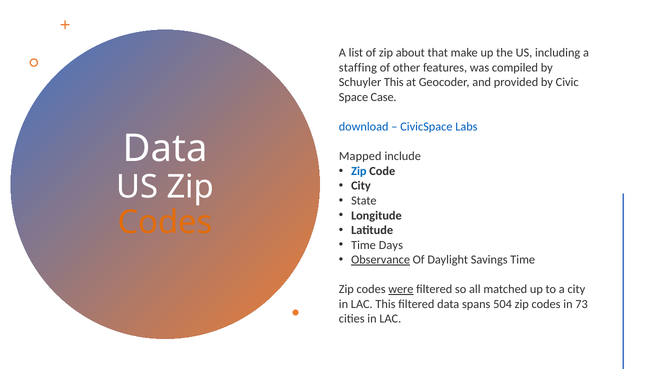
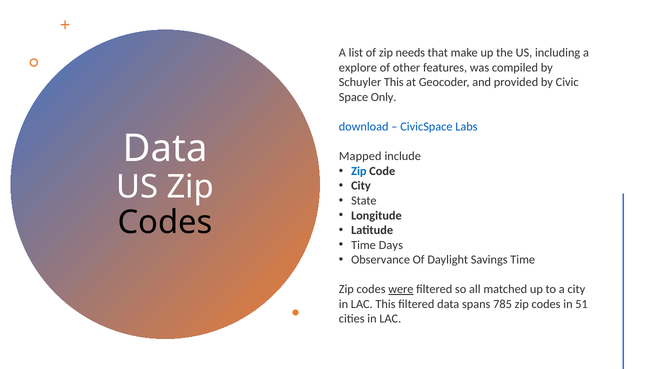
about: about -> needs
staffing: staffing -> explore
Case: Case -> Only
Codes at (165, 222) colour: orange -> black
Observance underline: present -> none
504: 504 -> 785
73: 73 -> 51
